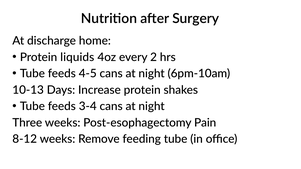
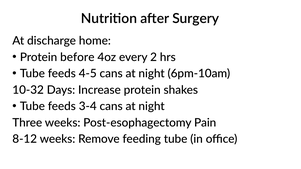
liquids: liquids -> before
10-13: 10-13 -> 10-32
